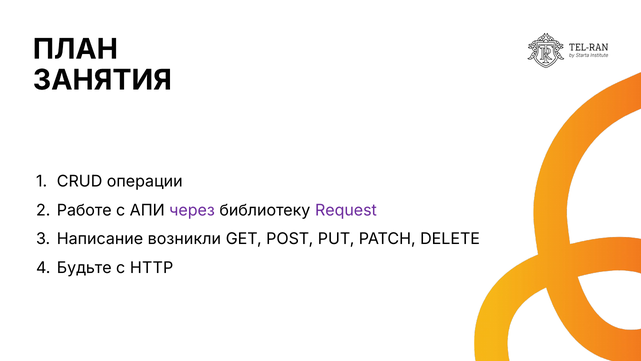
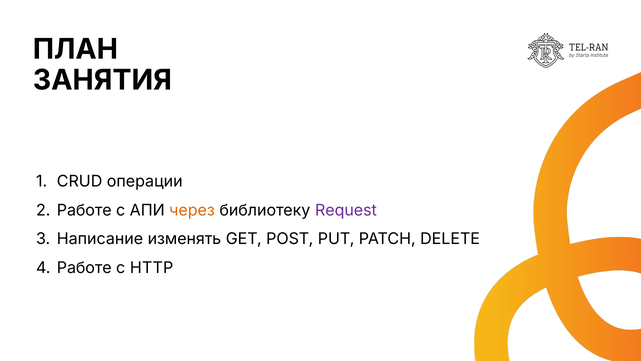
через colour: purple -> orange
возникли: возникли -> изменять
Будьте at (84, 268): Будьте -> Работе
